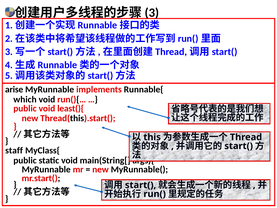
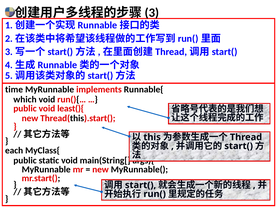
arise: arise -> time
staff: staff -> each
